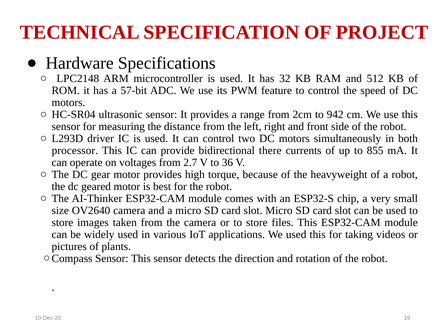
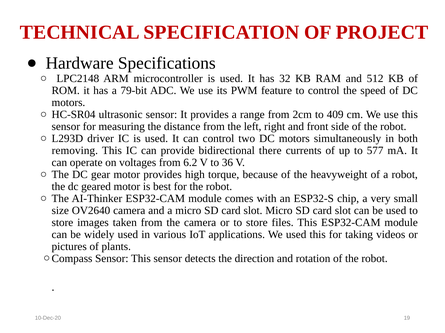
57-bit: 57-bit -> 79-bit
942: 942 -> 409
processor: processor -> removing
855: 855 -> 577
2.7: 2.7 -> 6.2
